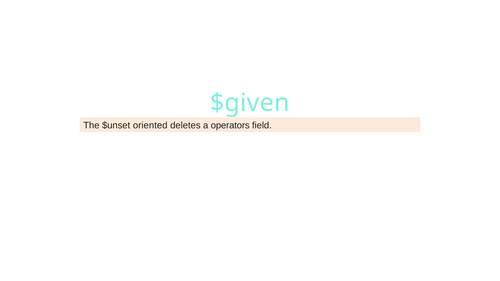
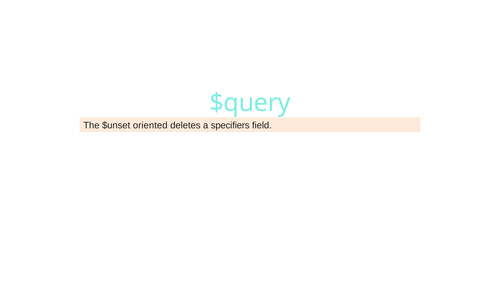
$given: $given -> $query
operators: operators -> specifiers
